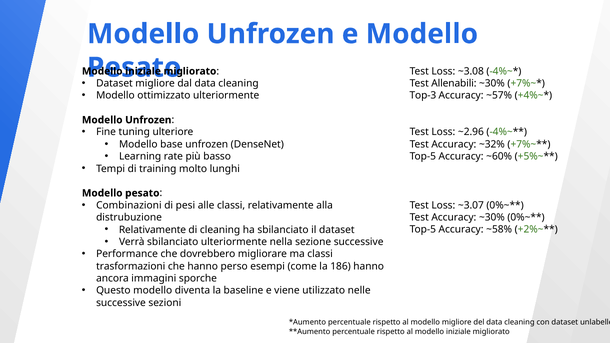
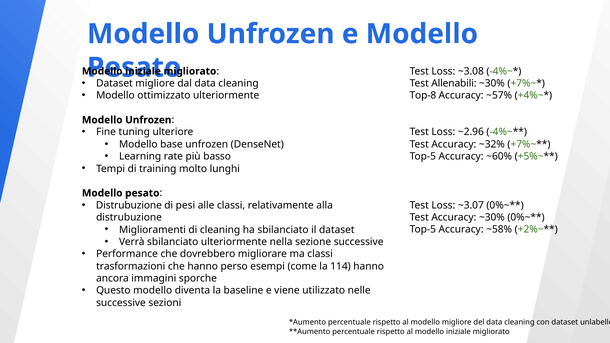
Top-3: Top-3 -> Top-8
Combinazioni at (129, 205): Combinazioni -> Distrubuzione
Relativamente at (153, 230): Relativamente -> Miglioramenti
186: 186 -> 114
